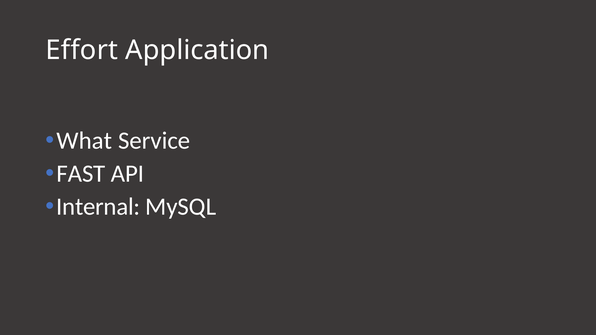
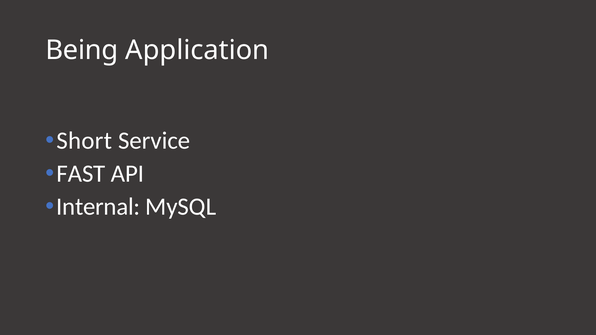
Effort: Effort -> Being
What: What -> Short
